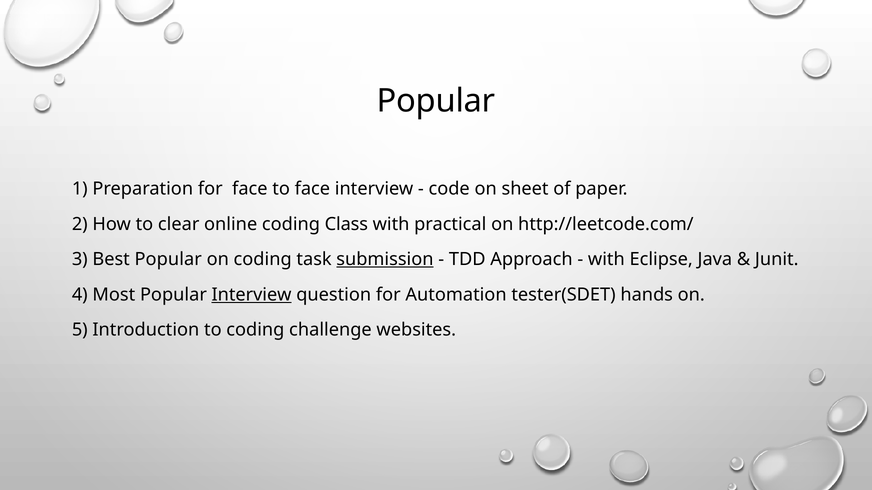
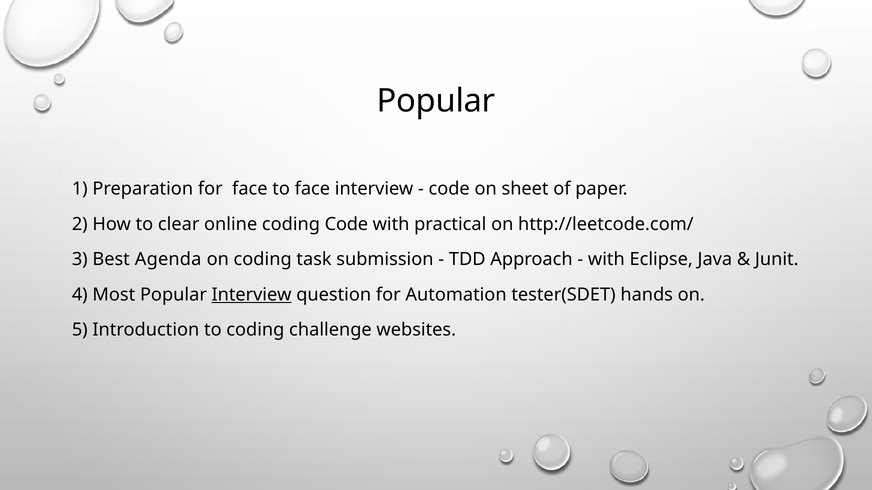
coding Class: Class -> Code
Best Popular: Popular -> Agenda
submission underline: present -> none
